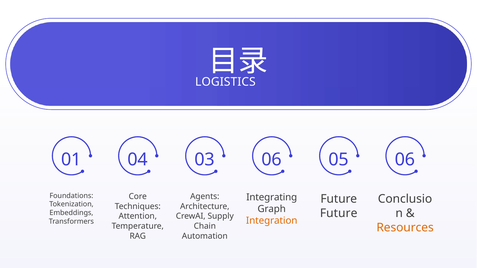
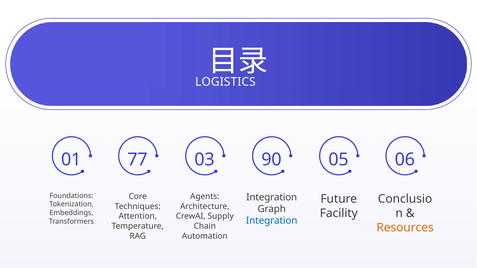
04: 04 -> 77
03 06: 06 -> 90
Integrating at (272, 198): Integrating -> Integration
Future at (339, 213): Future -> Facility
Integration at (272, 221) colour: orange -> blue
